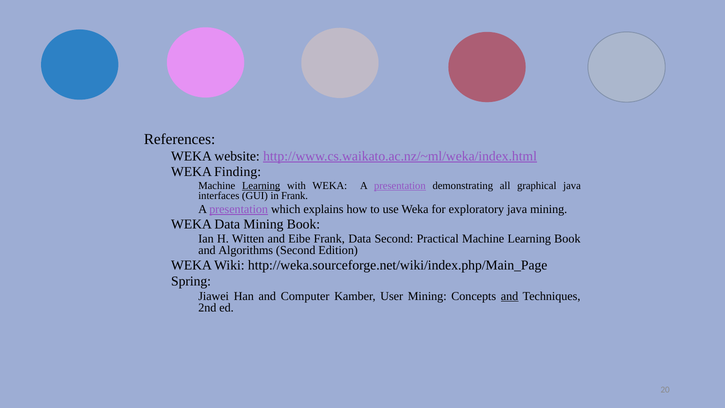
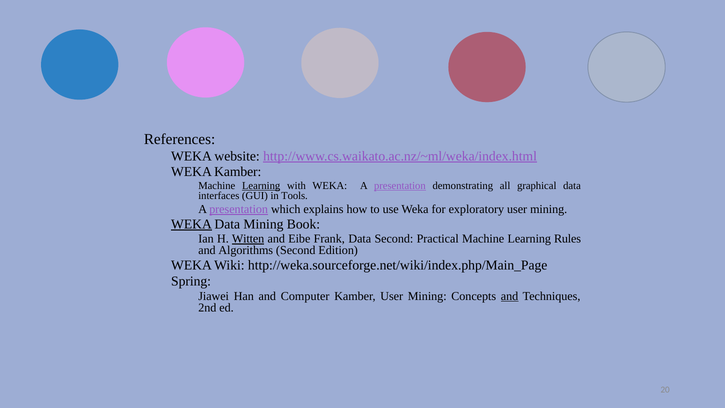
WEKA Finding: Finding -> Kamber
graphical java: java -> data
in Frank: Frank -> Tools
exploratory java: java -> user
WEKA at (191, 224) underline: none -> present
Witten underline: none -> present
Learning Book: Book -> Rules
